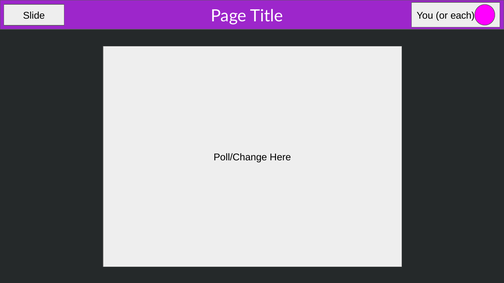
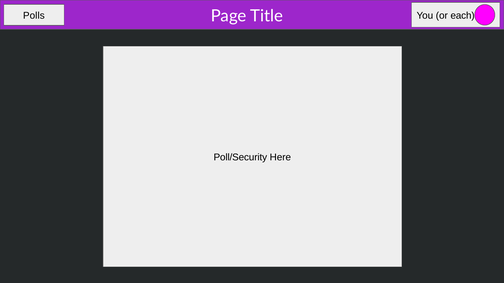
Slide: Slide -> Polls
Poll/Change: Poll/Change -> Poll/Security
